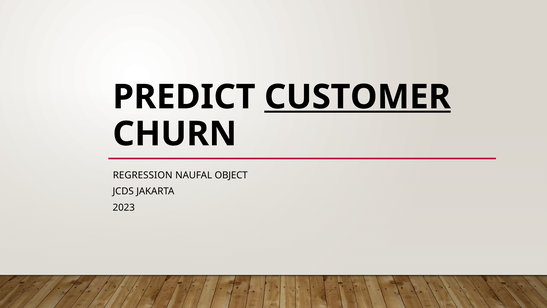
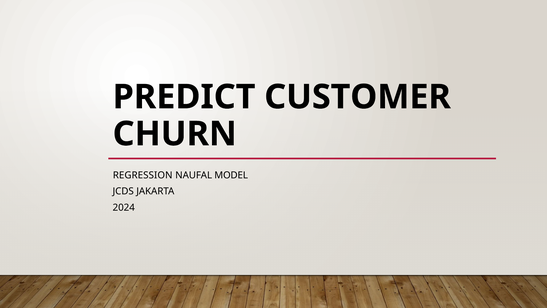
CUSTOMER underline: present -> none
OBJECT: OBJECT -> MODEL
2023: 2023 -> 2024
